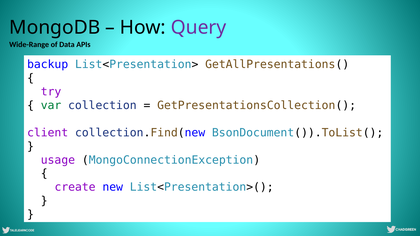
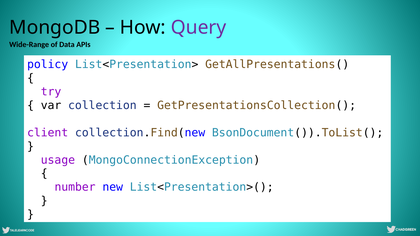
backup: backup -> policy
var colour: green -> black
create: create -> number
